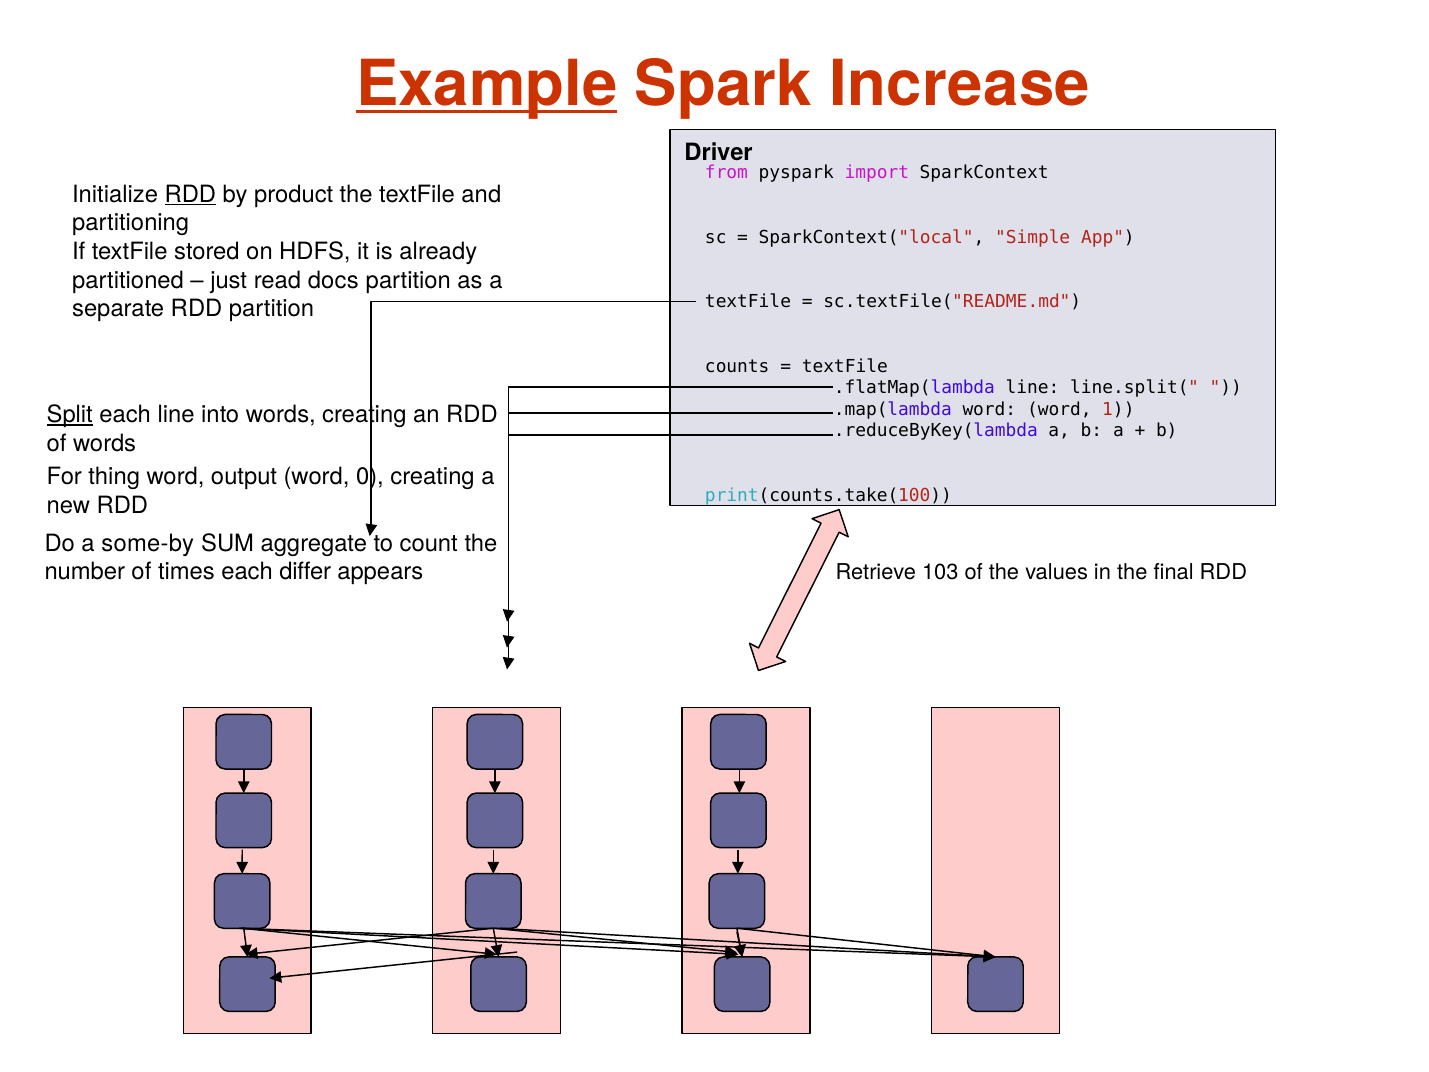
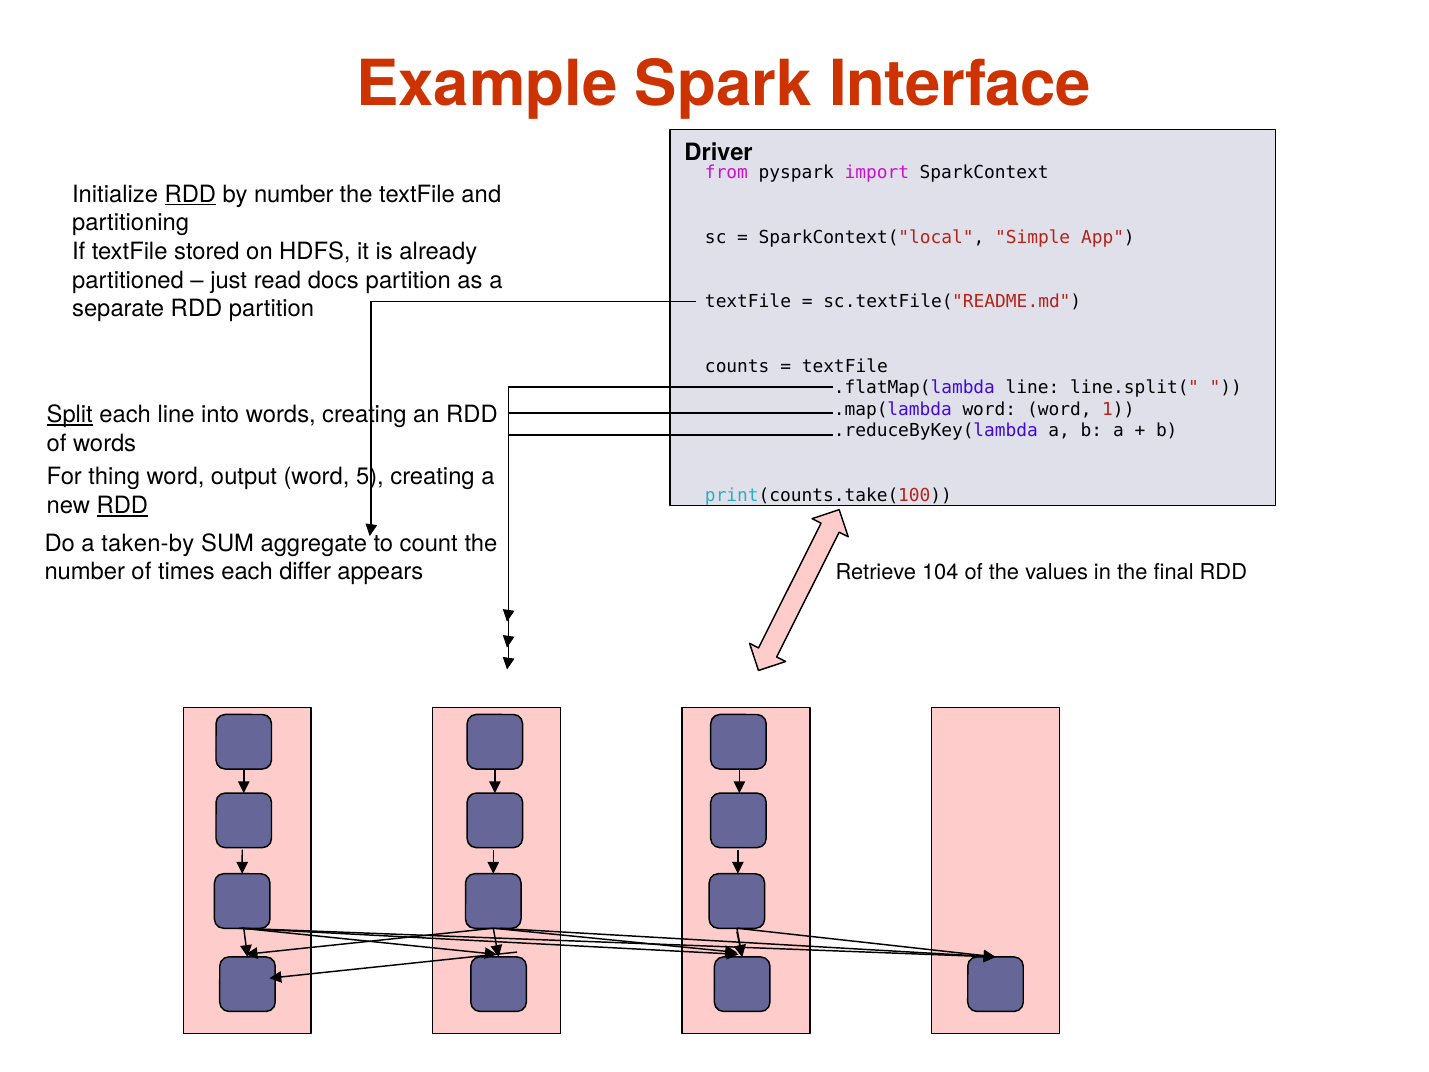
Example underline: present -> none
Increase: Increase -> Interface
by product: product -> number
0: 0 -> 5
RDD at (122, 505) underline: none -> present
some-by: some-by -> taken-by
103: 103 -> 104
